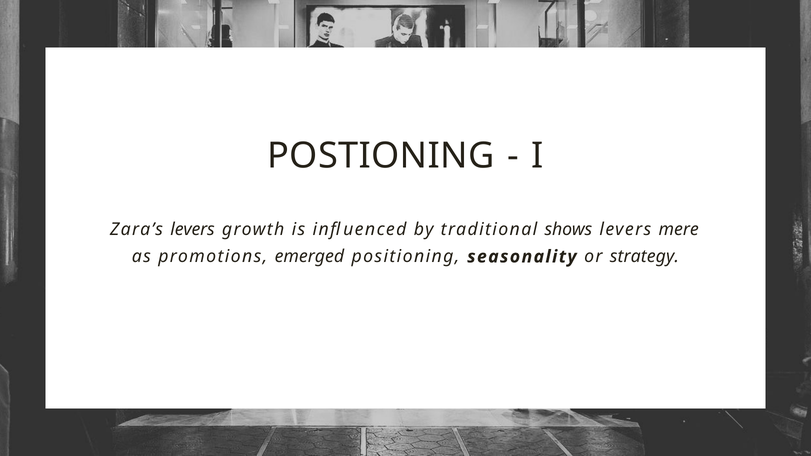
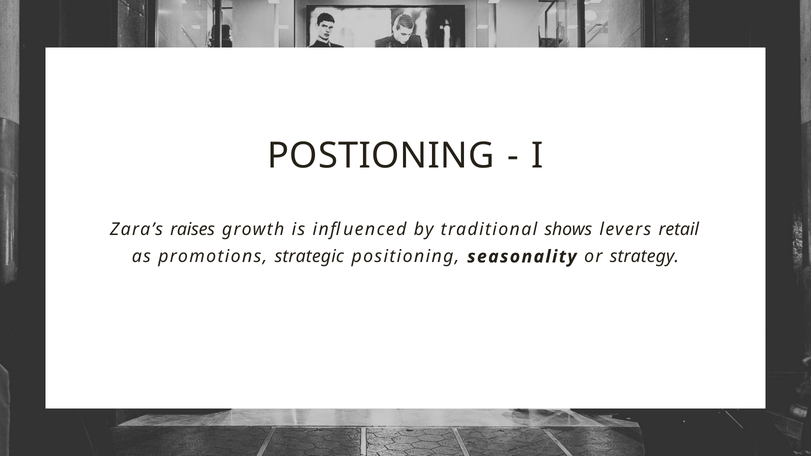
Zara’s levers: levers -> raises
mere: mere -> retail
emerged: emerged -> strategic
